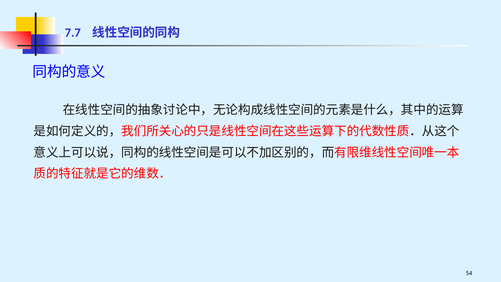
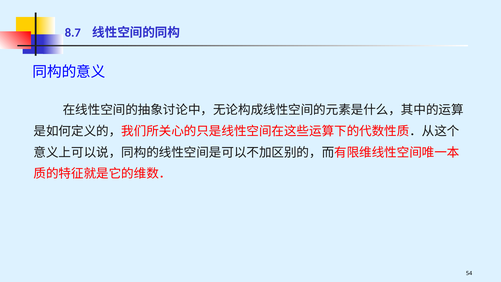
7.7: 7.7 -> 8.7
